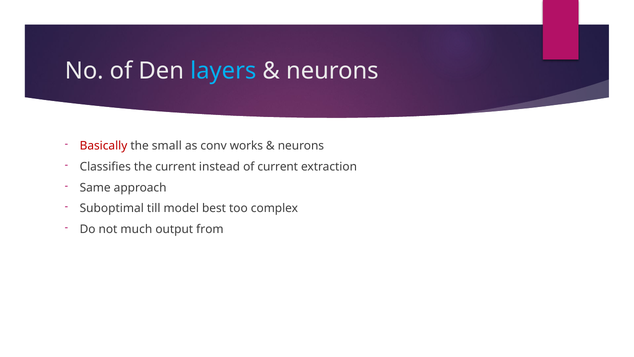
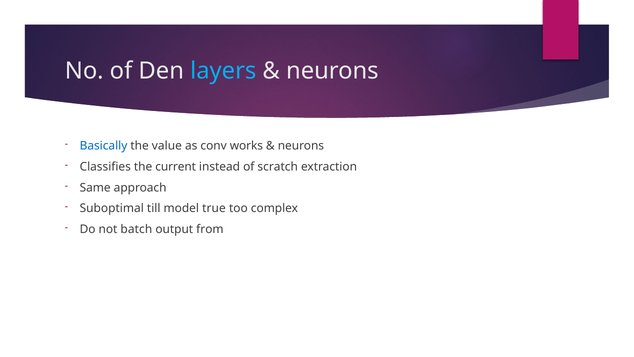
Basically colour: red -> blue
small: small -> value
of current: current -> scratch
best: best -> true
much: much -> batch
